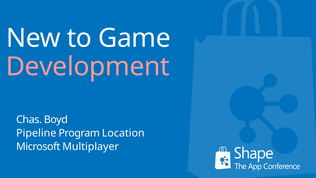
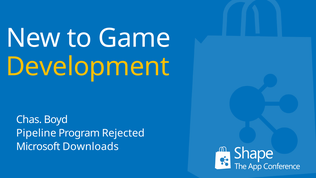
Development colour: pink -> yellow
Location: Location -> Rejected
Multiplayer: Multiplayer -> Downloads
